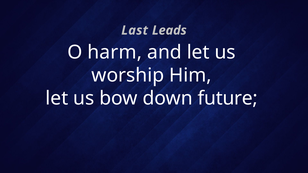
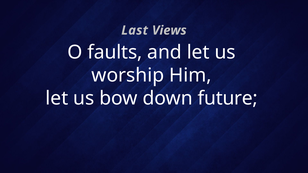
Leads: Leads -> Views
harm: harm -> faults
